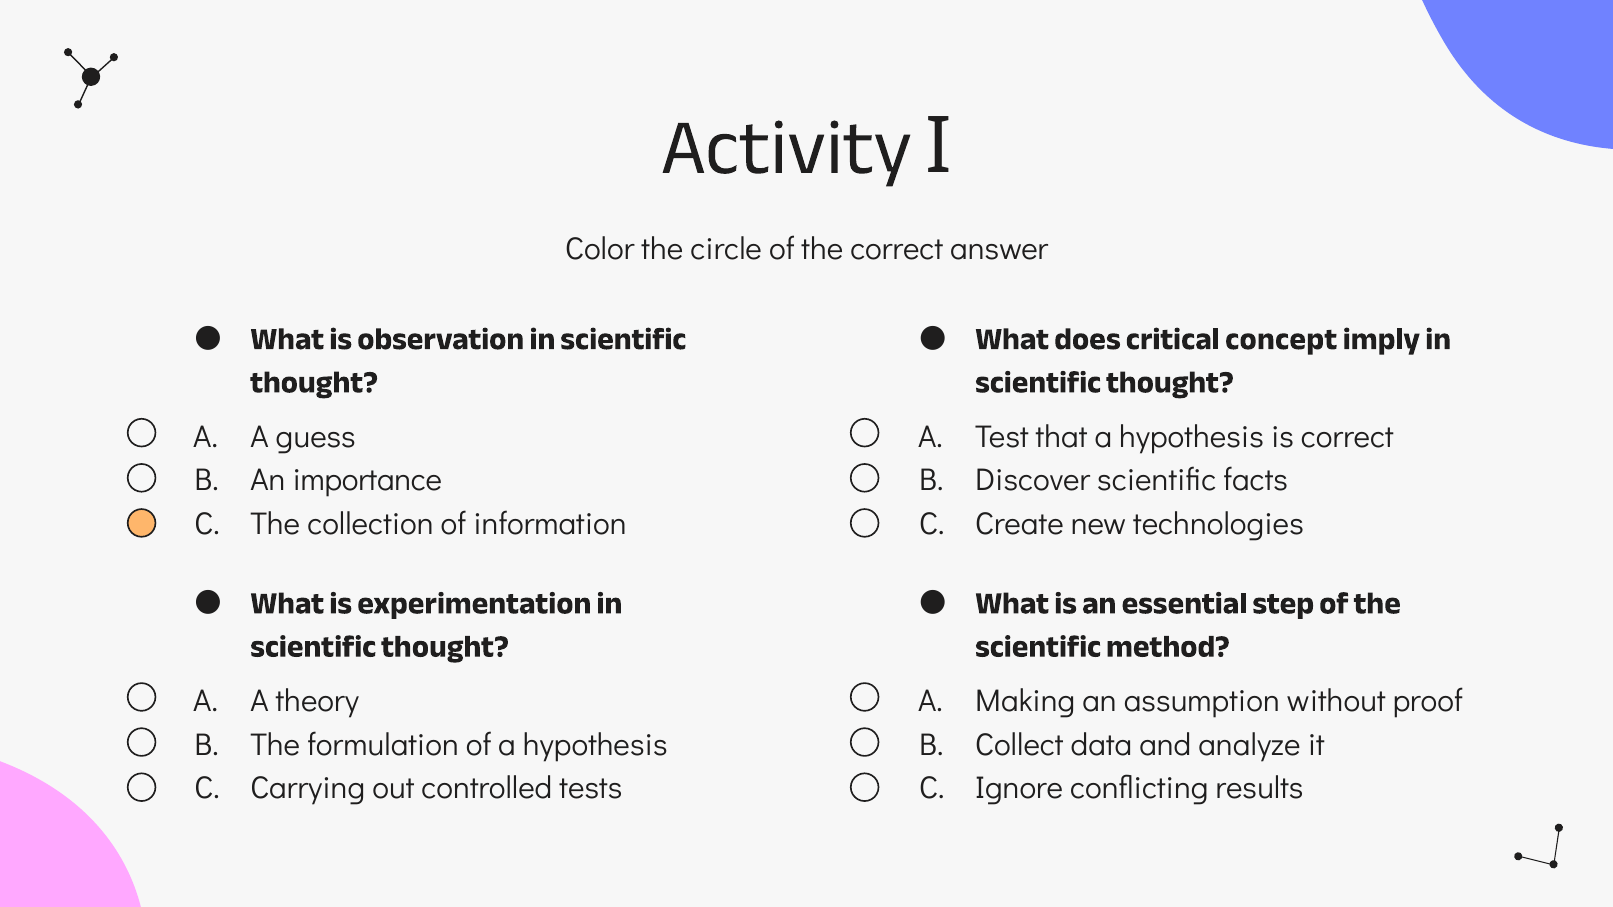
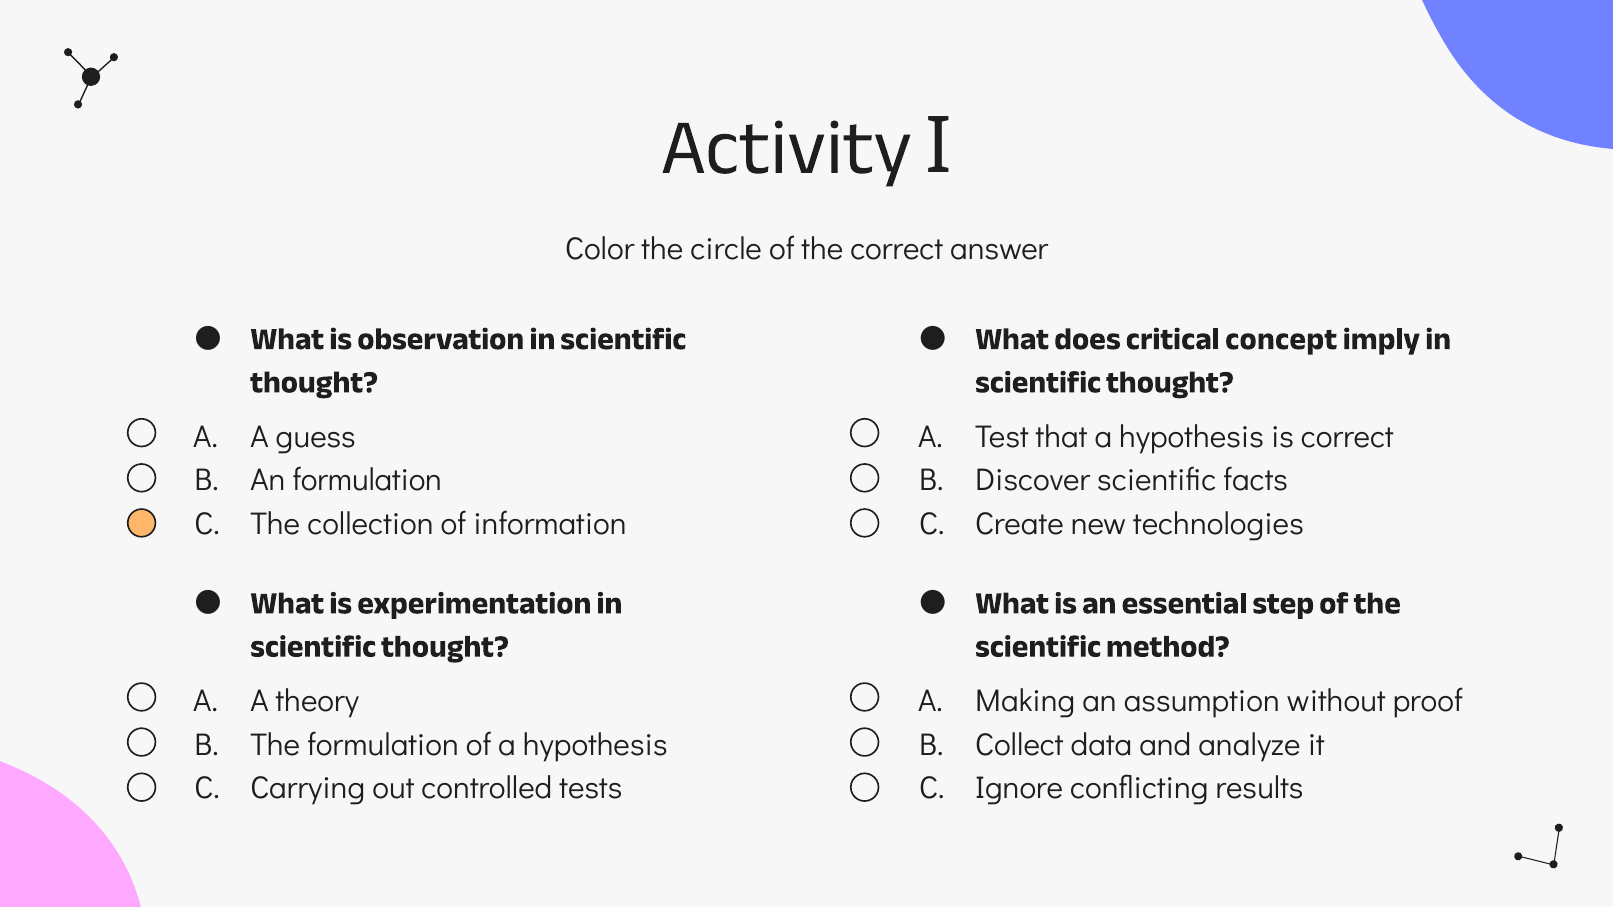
An importance: importance -> formulation
